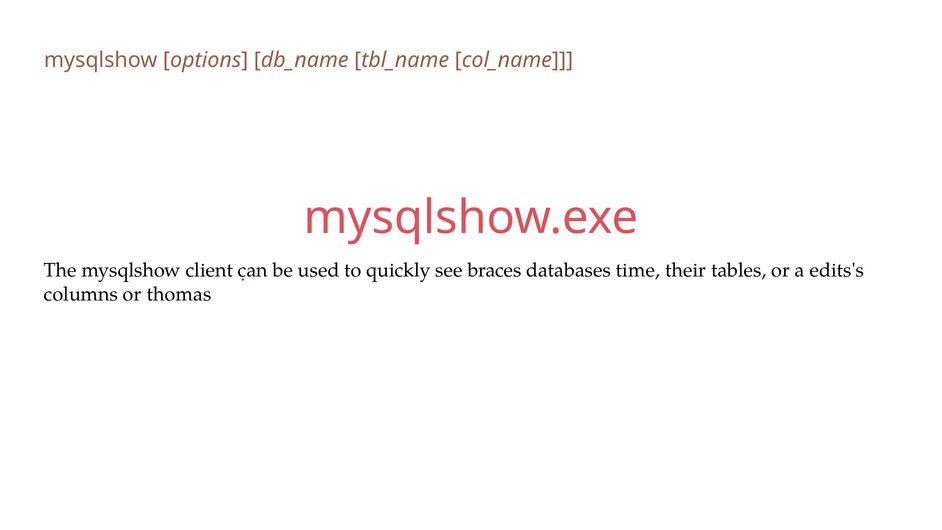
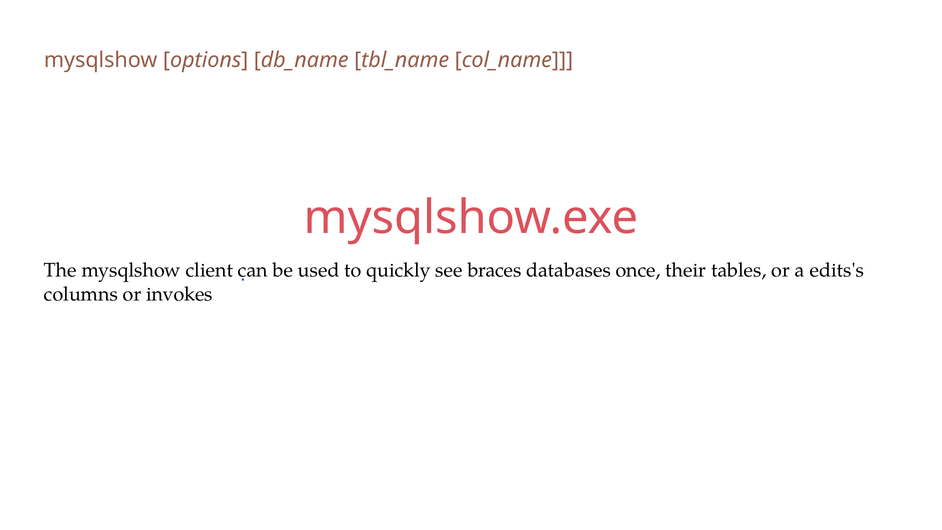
time: time -> once
thomas: thomas -> invokes
